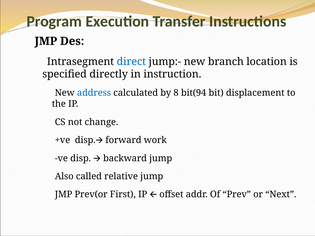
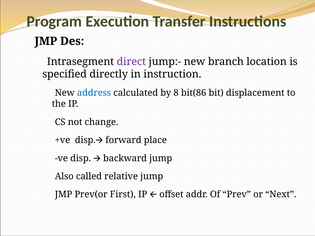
direct colour: blue -> purple
bit(94: bit(94 -> bit(86
work: work -> place
